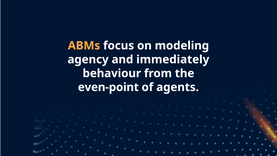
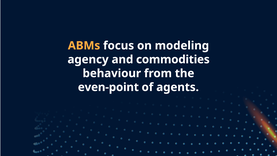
immediately: immediately -> commodities
